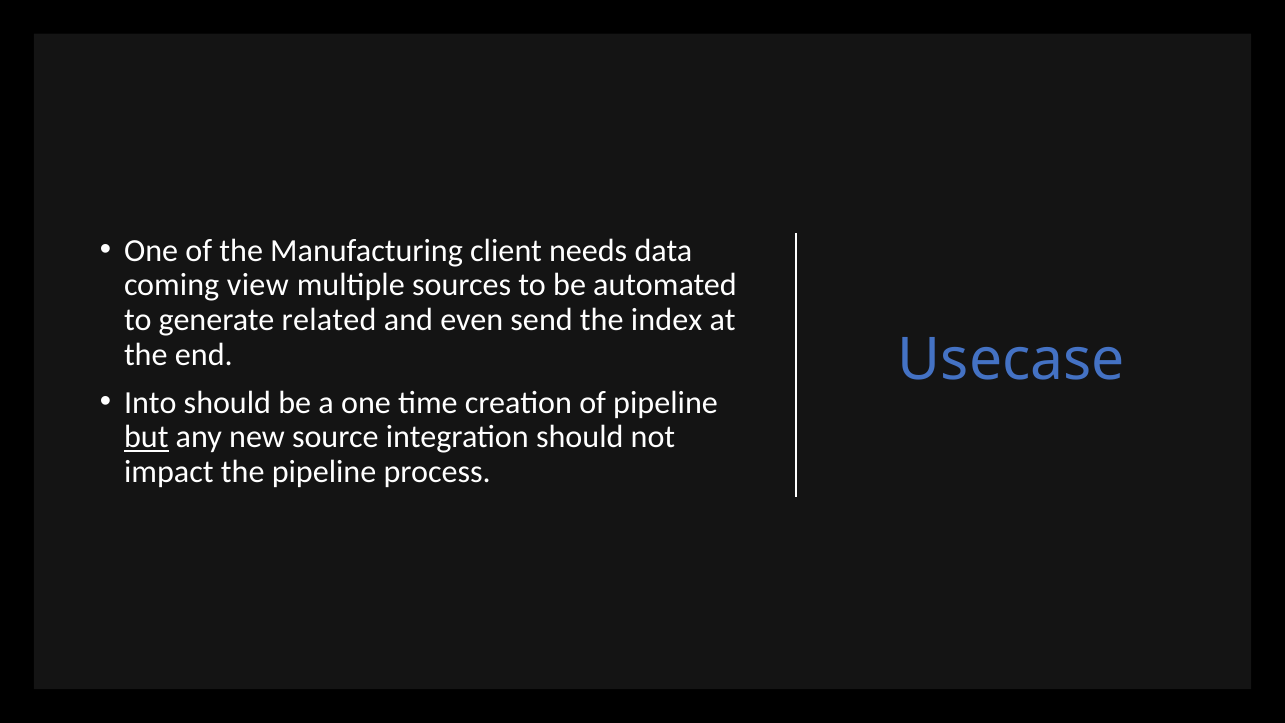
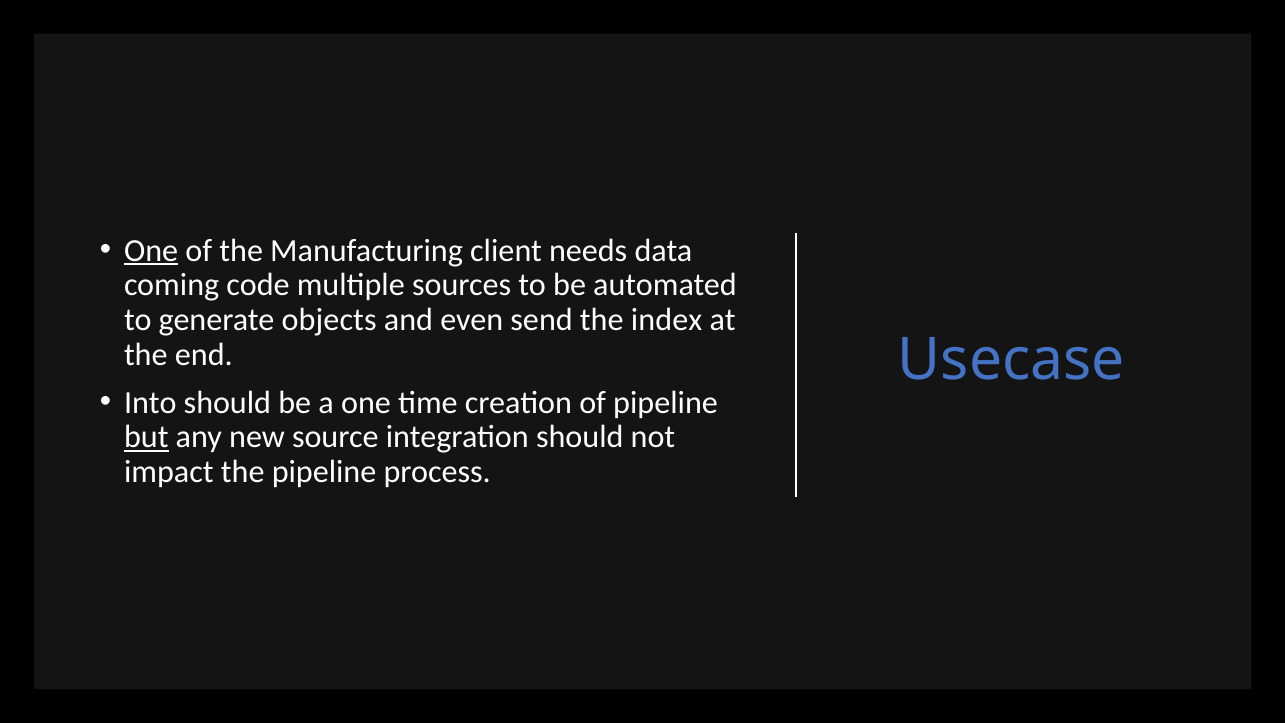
One at (151, 250) underline: none -> present
view: view -> code
related: related -> objects
